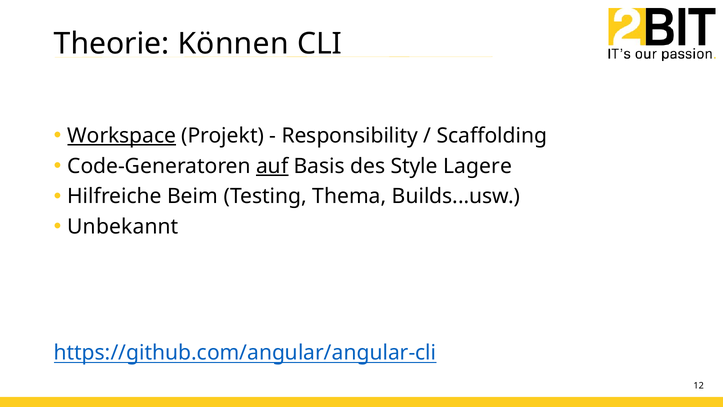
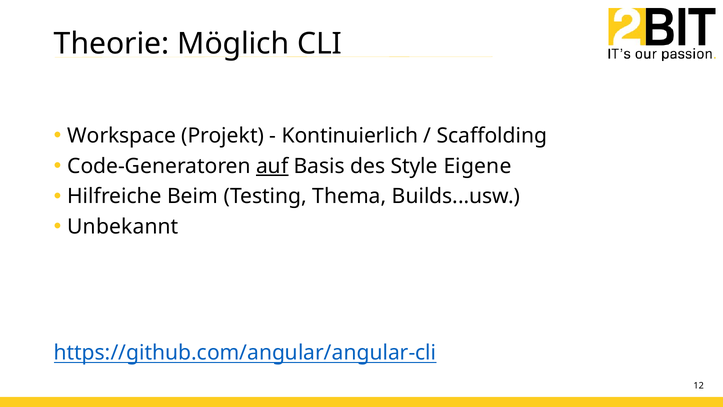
Können: Können -> Möglich
Workspace underline: present -> none
Responsibility: Responsibility -> Kontinuierlich
Lagere: Lagere -> Eigene
